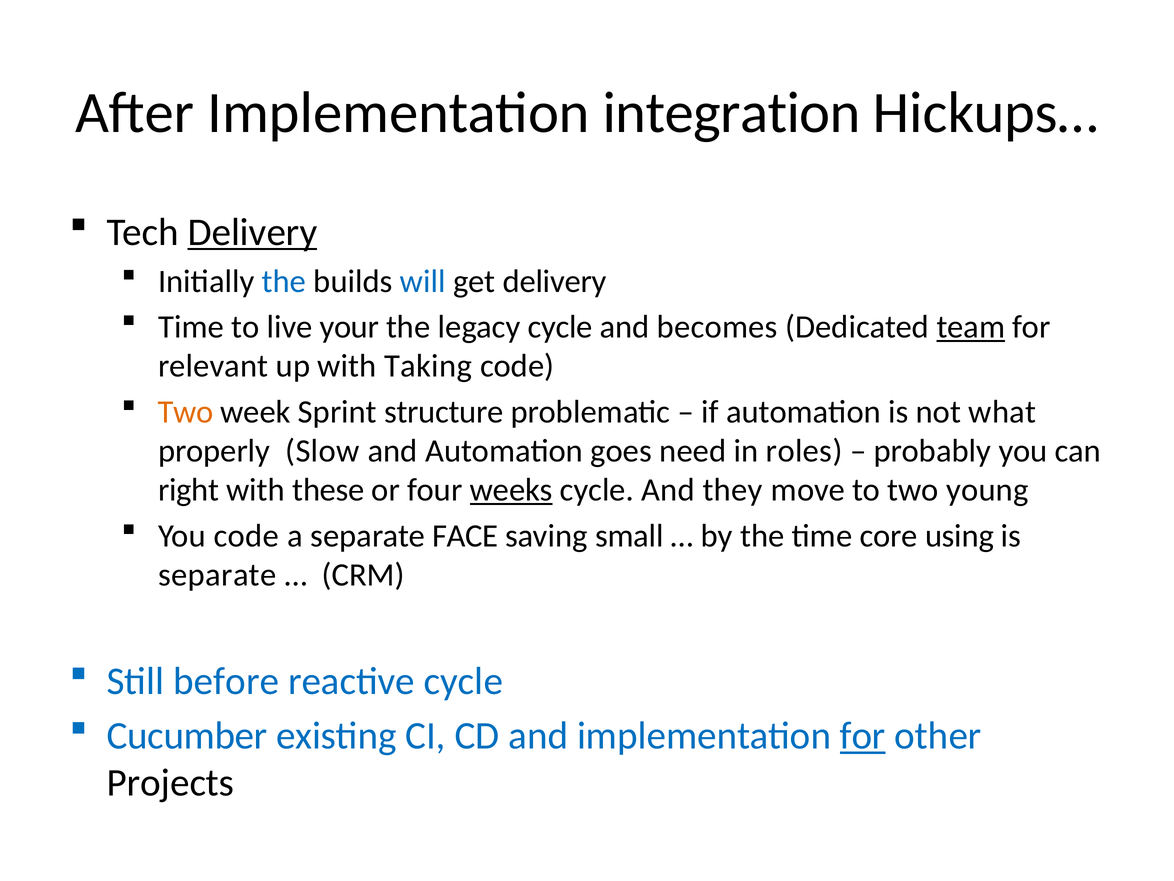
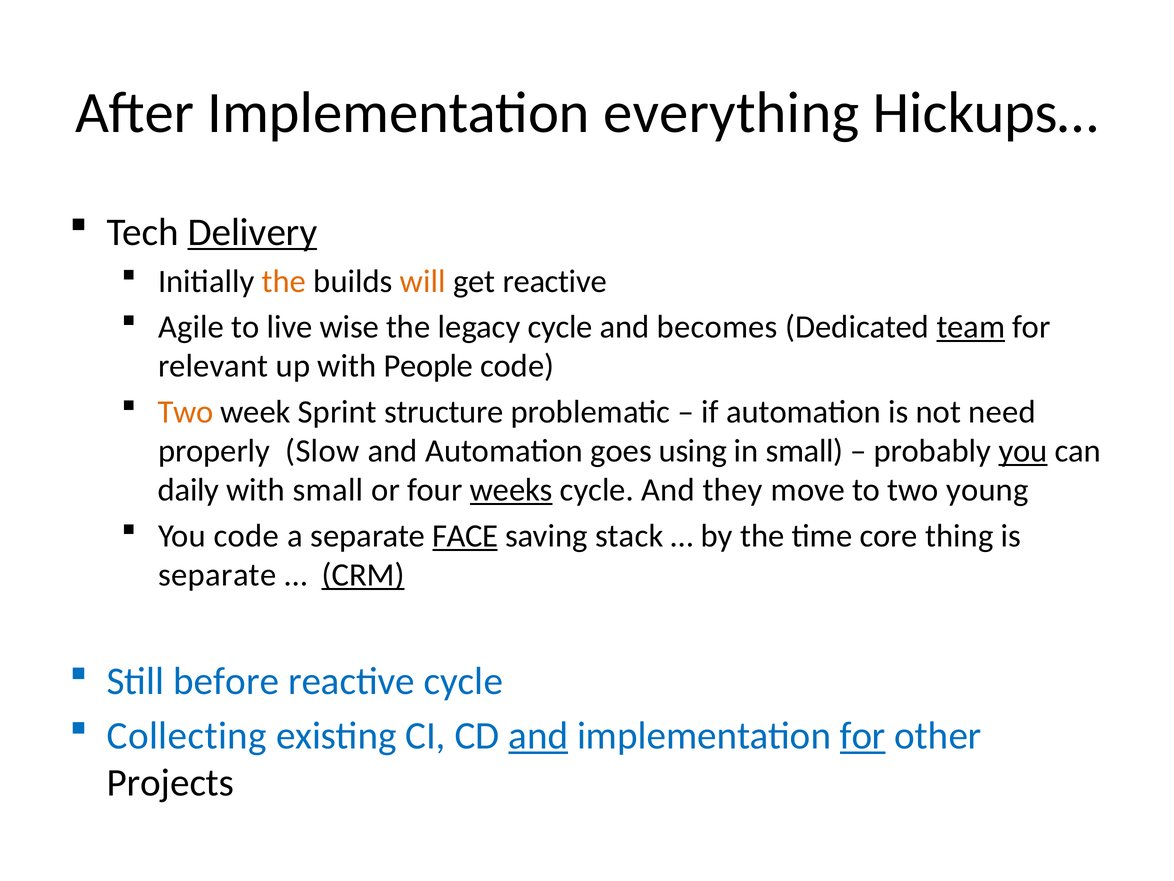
integration: integration -> everything
the at (284, 281) colour: blue -> orange
will colour: blue -> orange
get delivery: delivery -> reactive
Time at (191, 327): Time -> Agile
your: your -> wise
Taking: Taking -> People
what: what -> need
need: need -> using
in roles: roles -> small
you at (1023, 451) underline: none -> present
right: right -> daily
with these: these -> small
FACE underline: none -> present
small: small -> stack
using: using -> thing
CRM underline: none -> present
Cucumber: Cucumber -> Collecting
and at (538, 736) underline: none -> present
